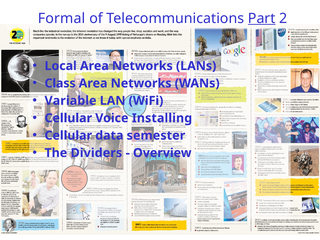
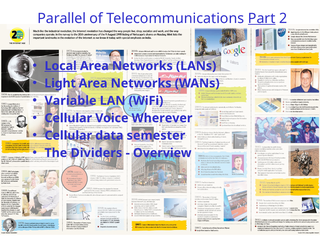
Formal: Formal -> Parallel
Local underline: none -> present
Class: Class -> Light
Installing: Installing -> Wherever
